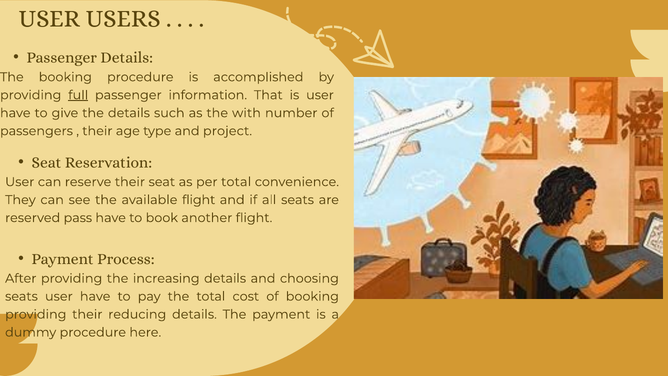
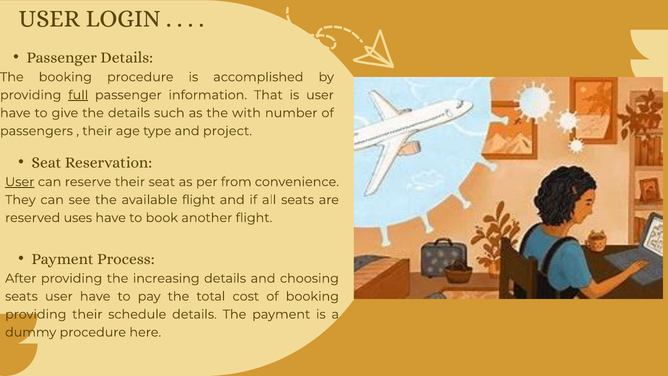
USERS: USERS -> LOGIN
User at (20, 182) underline: none -> present
per total: total -> from
pass: pass -> uses
reducing: reducing -> schedule
